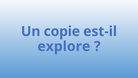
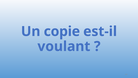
explore: explore -> voulant
